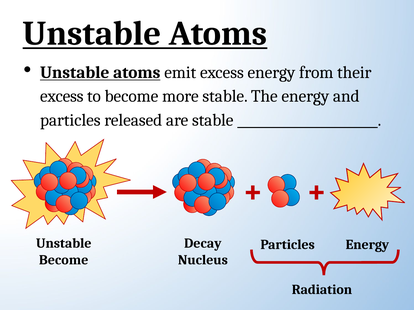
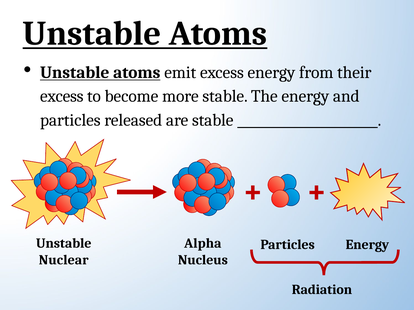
Decay: Decay -> Alpha
Become at (64, 260): Become -> Nuclear
